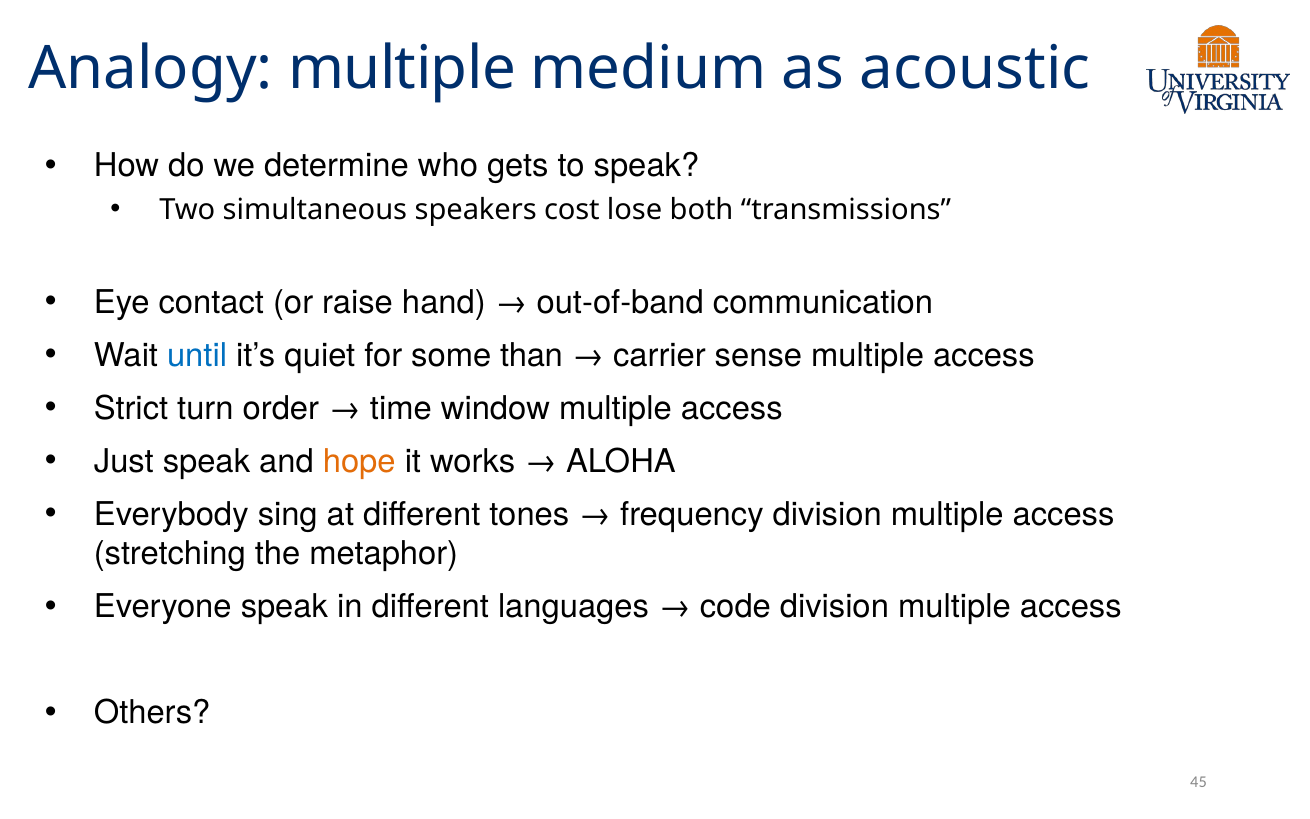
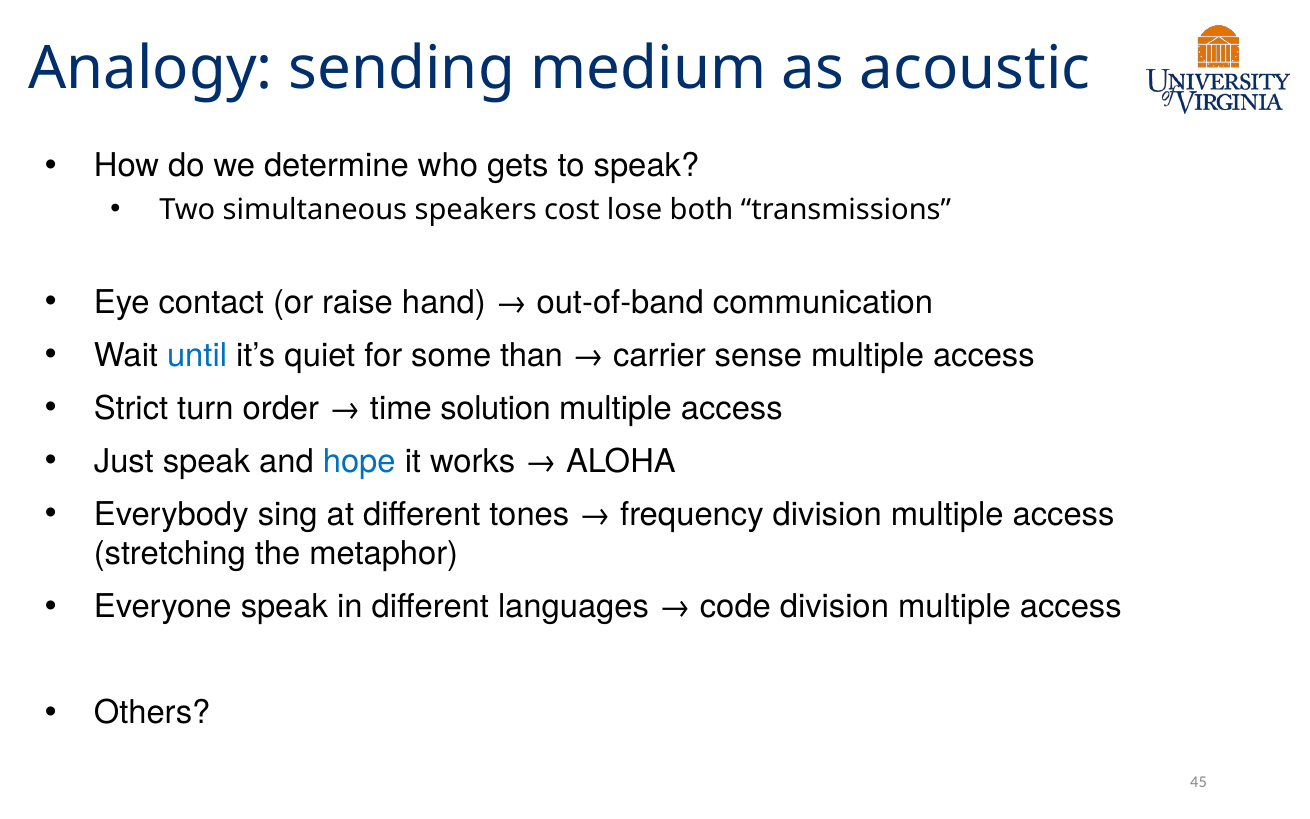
Analogy multiple: multiple -> sending
window: window -> solution
hope colour: orange -> blue
